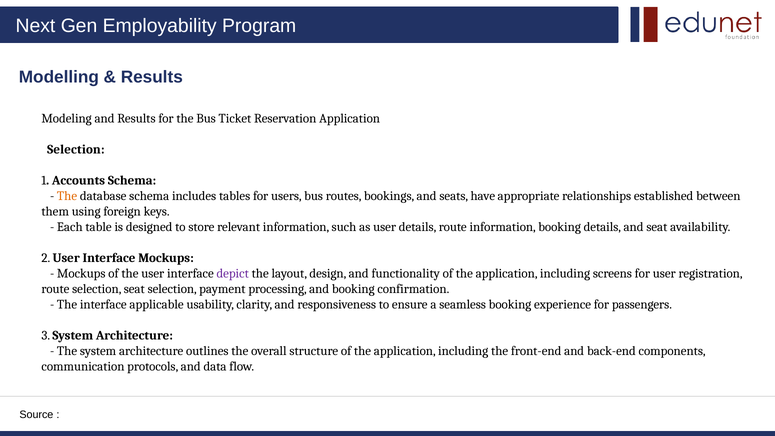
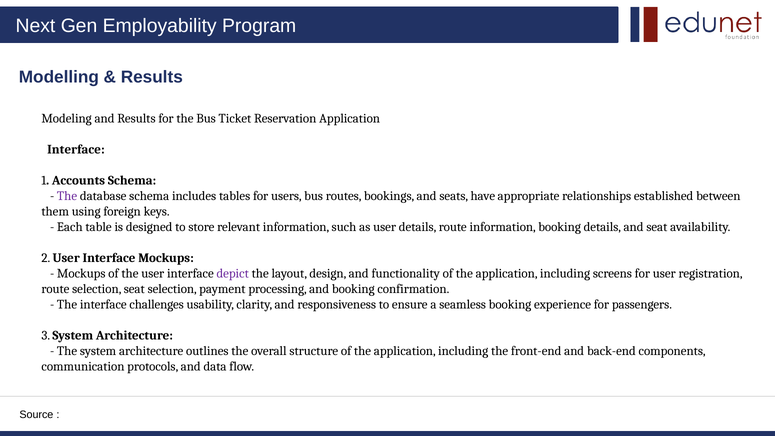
Selection at (76, 149): Selection -> Interface
The at (67, 196) colour: orange -> purple
applicable: applicable -> challenges
